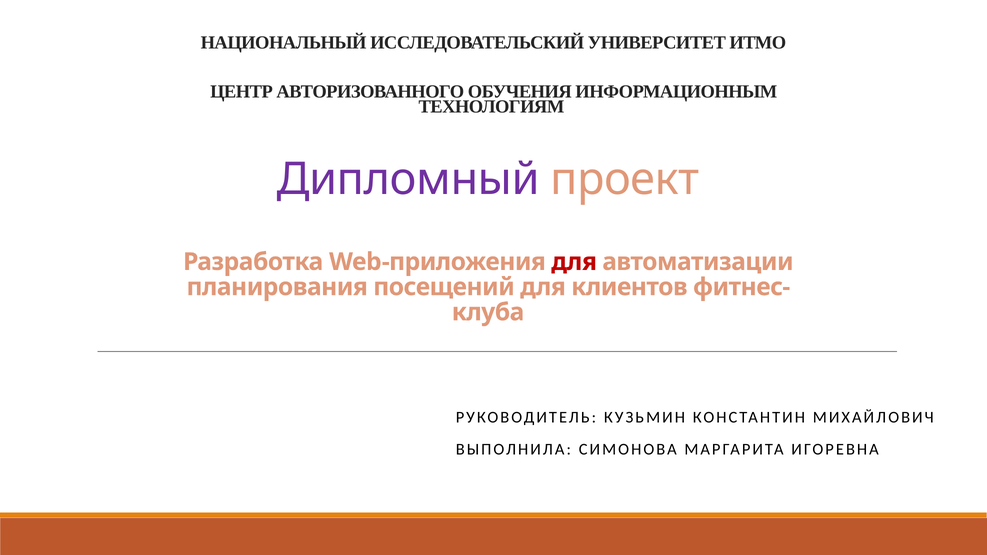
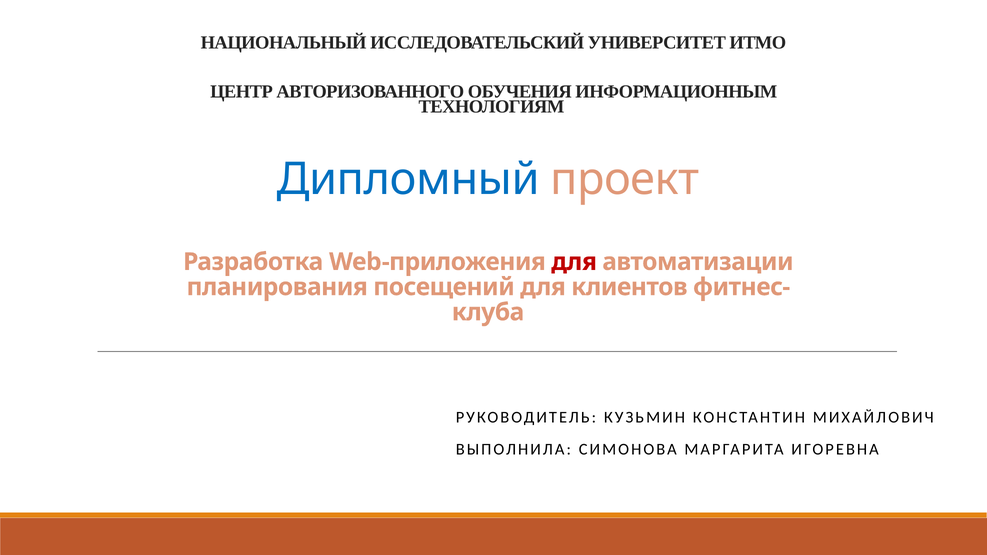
Дипломный colour: purple -> blue
